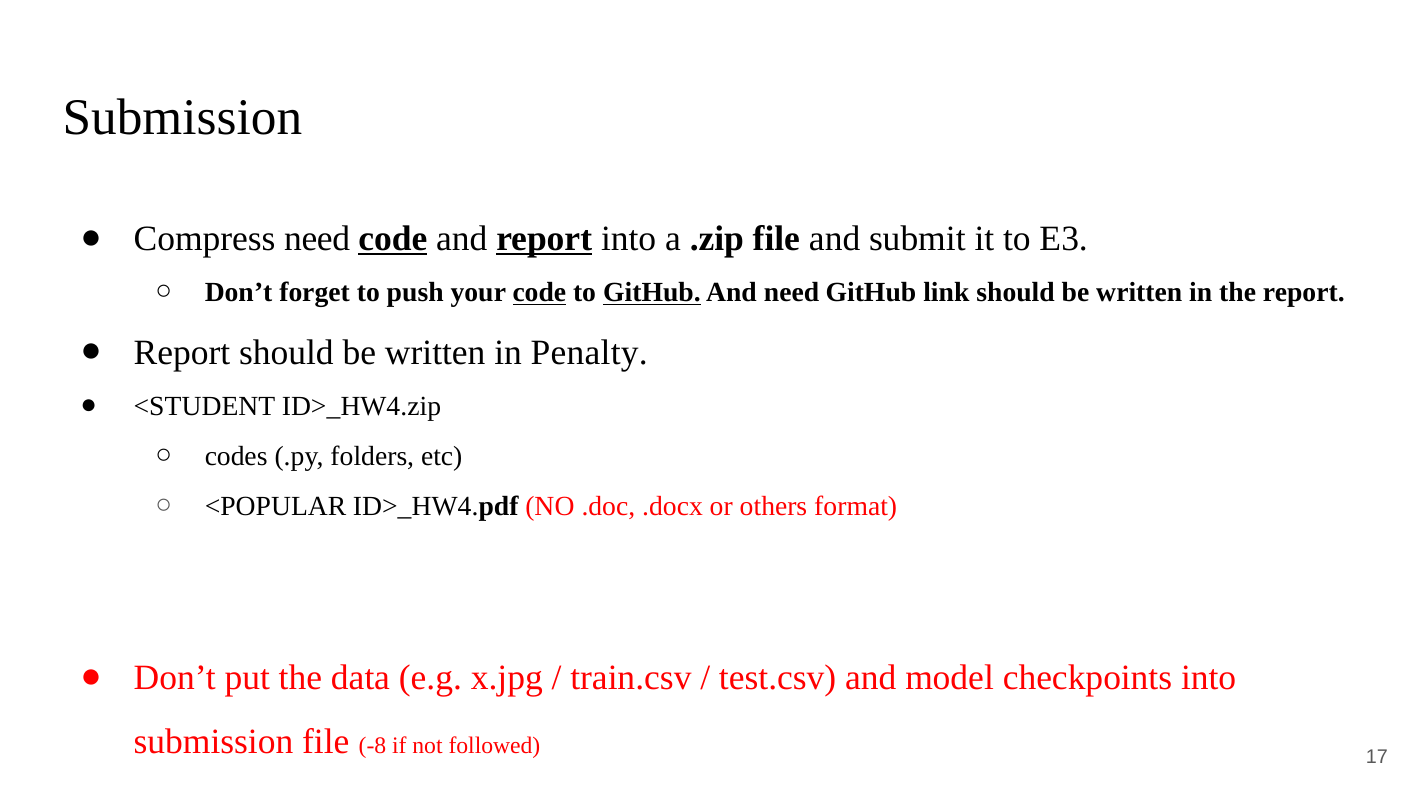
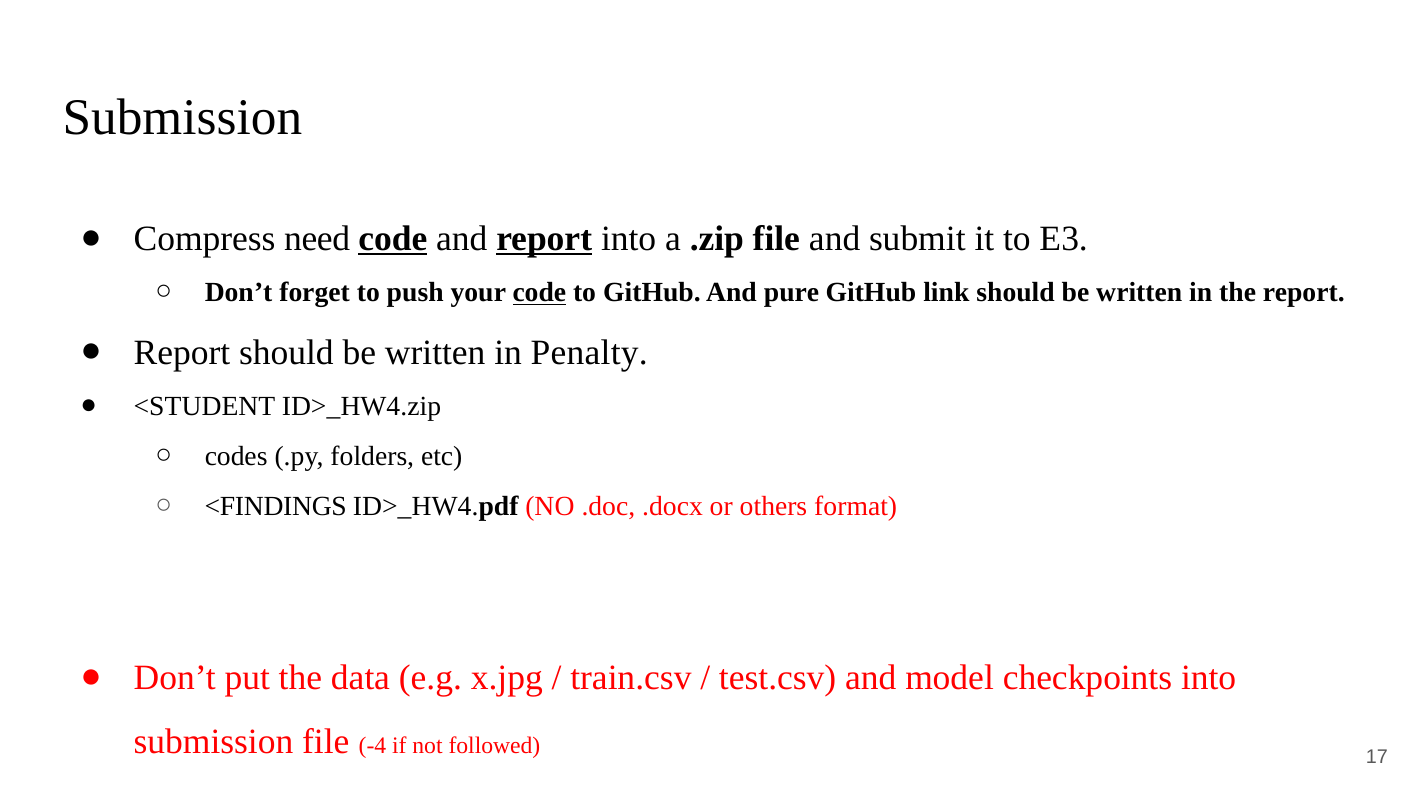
GitHub at (652, 292) underline: present -> none
And need: need -> pure
<POPULAR: <POPULAR -> <FINDINGS
-8: -8 -> -4
